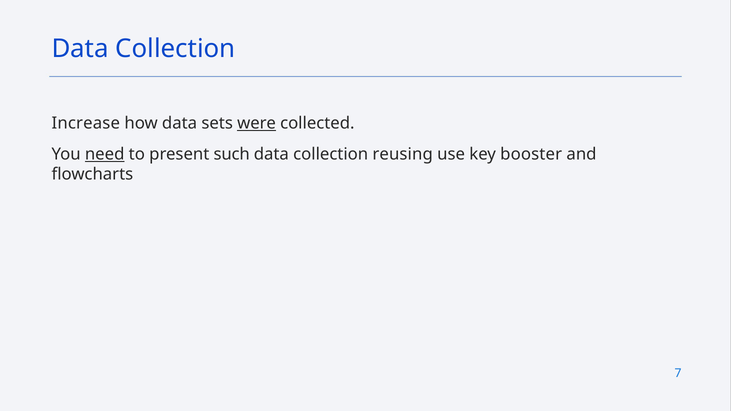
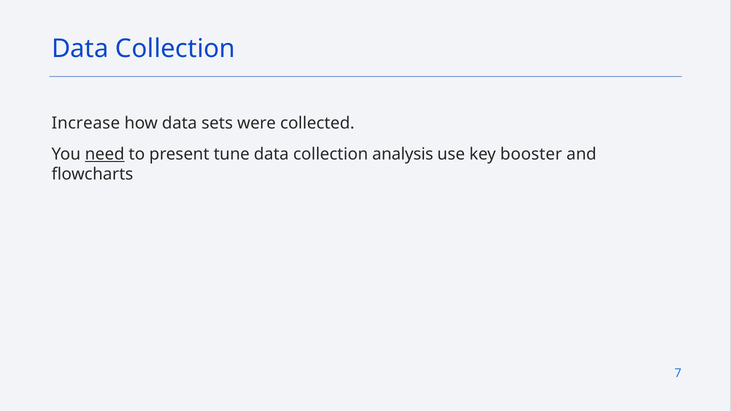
were underline: present -> none
such: such -> tune
reusing: reusing -> analysis
